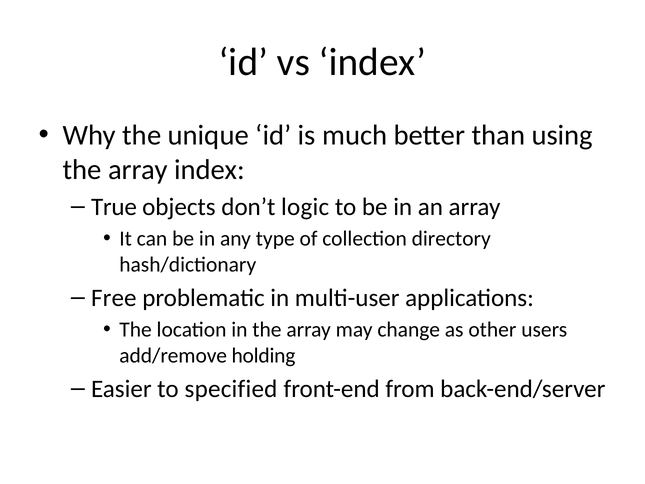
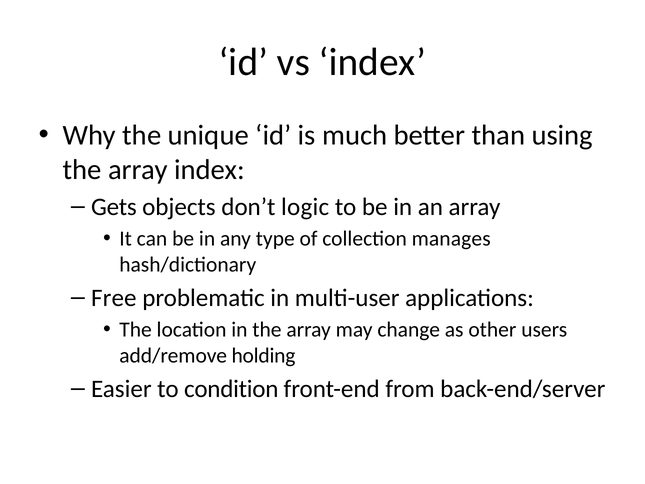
True: True -> Gets
directory: directory -> manages
specified: specified -> condition
